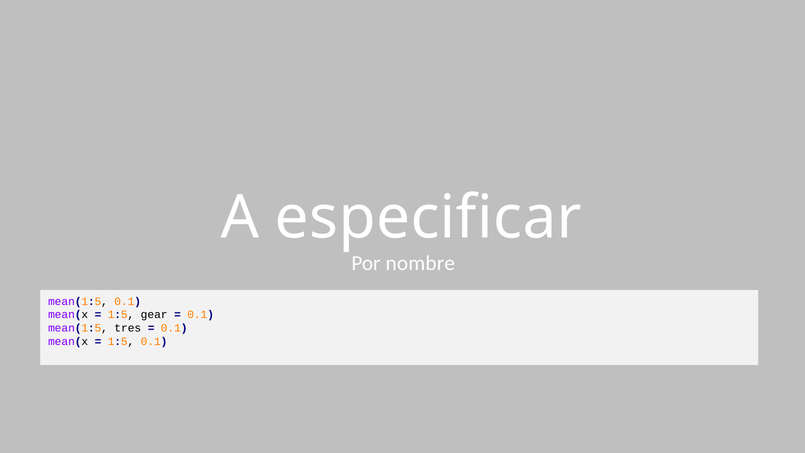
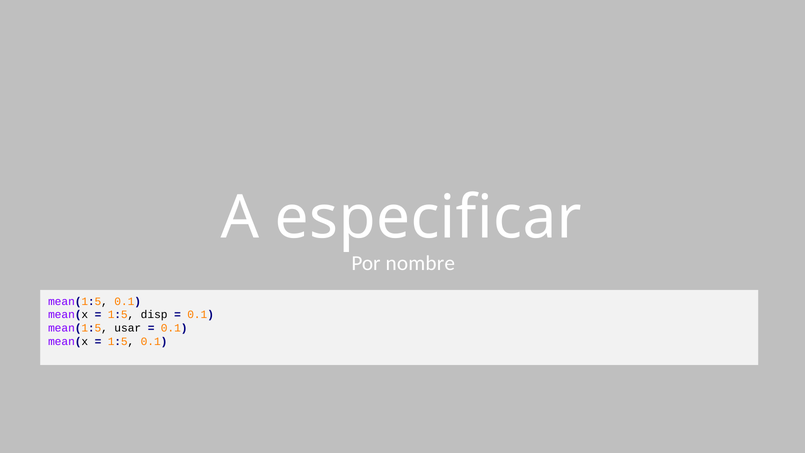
gear: gear -> disp
tres: tres -> usar
